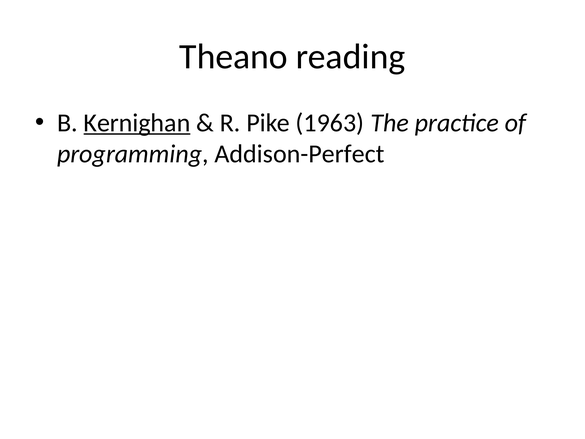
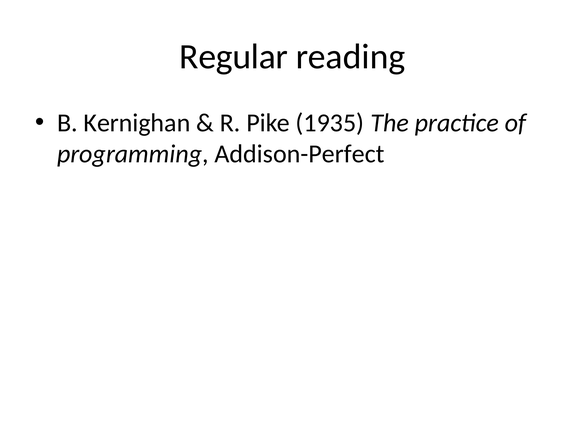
Theano: Theano -> Regular
Kernighan underline: present -> none
1963: 1963 -> 1935
